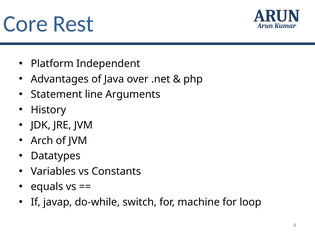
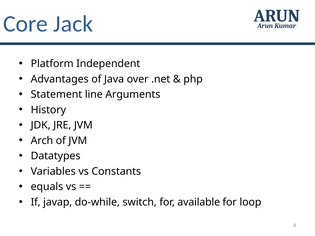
Rest: Rest -> Jack
machine: machine -> available
